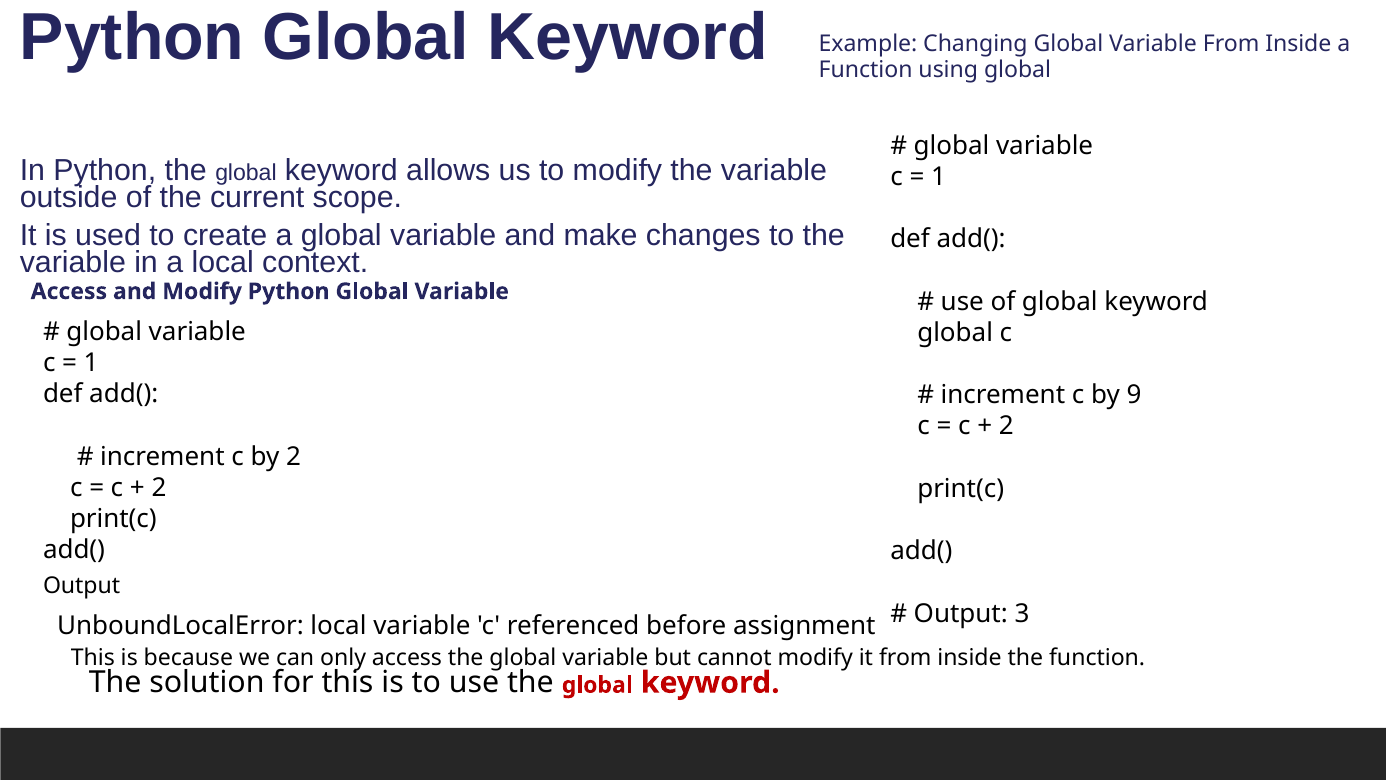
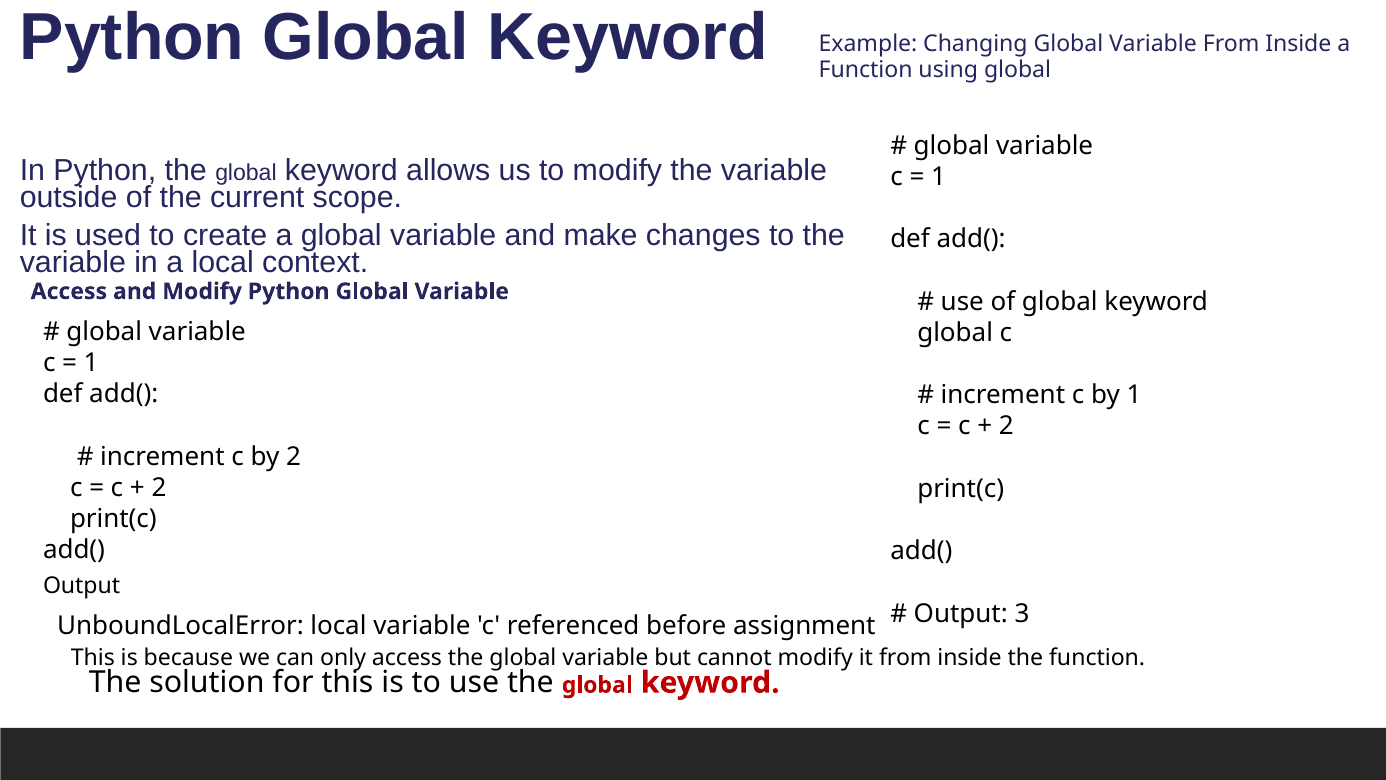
by 9: 9 -> 1
